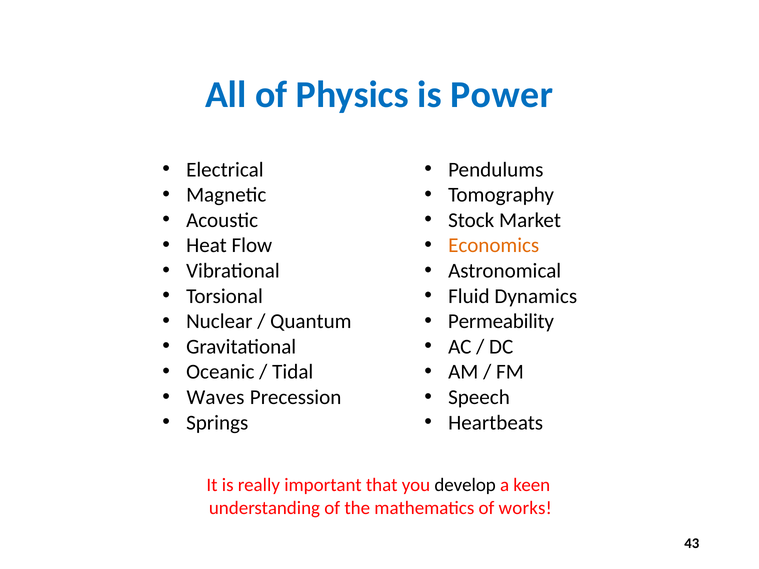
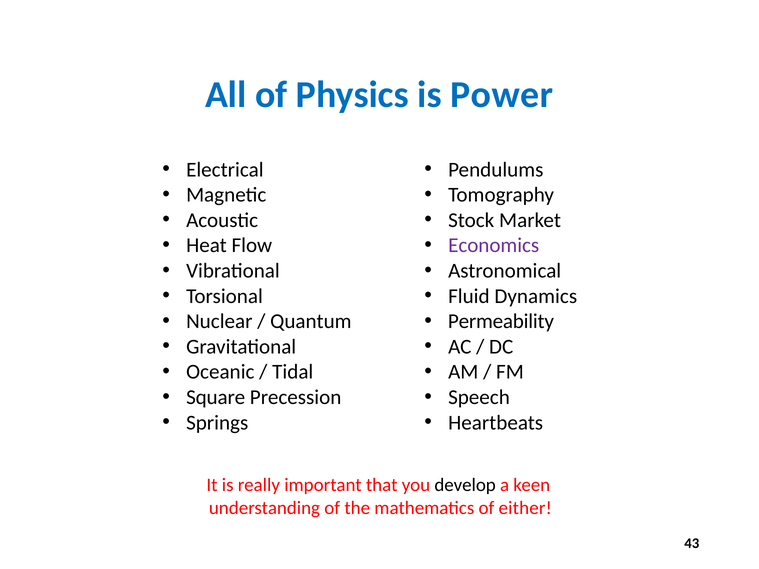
Economics colour: orange -> purple
Waves: Waves -> Square
works: works -> either
